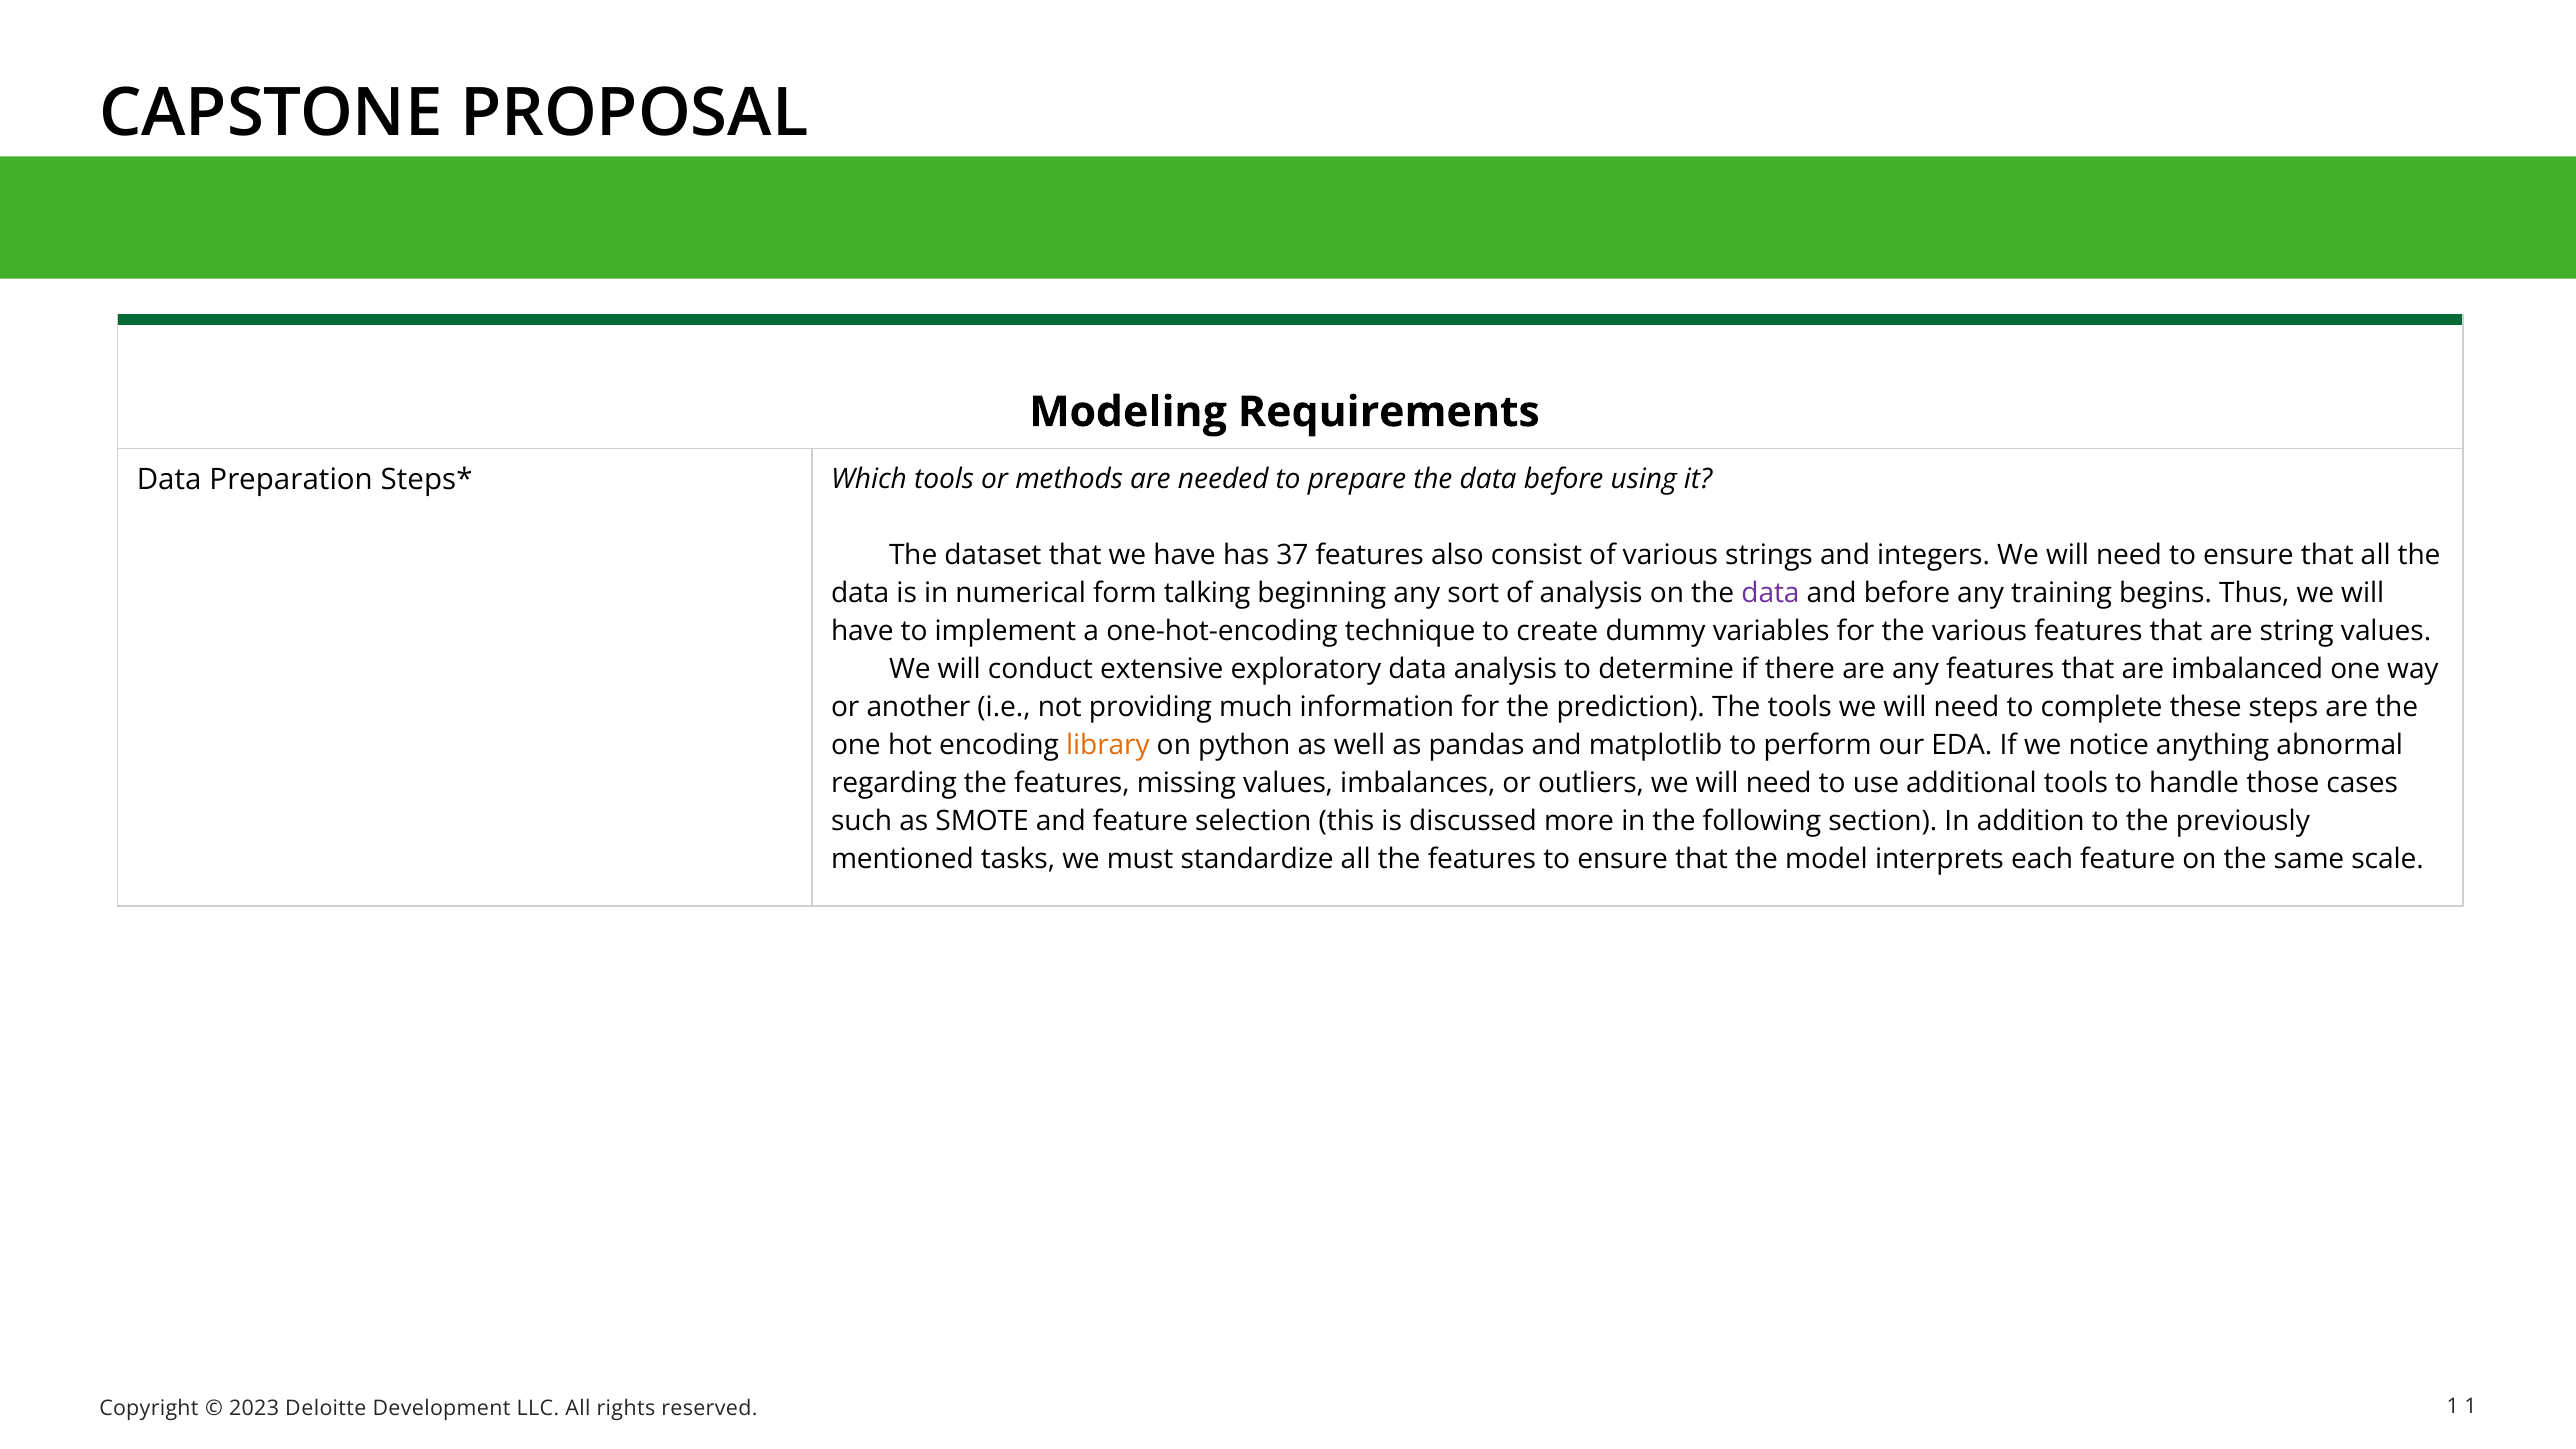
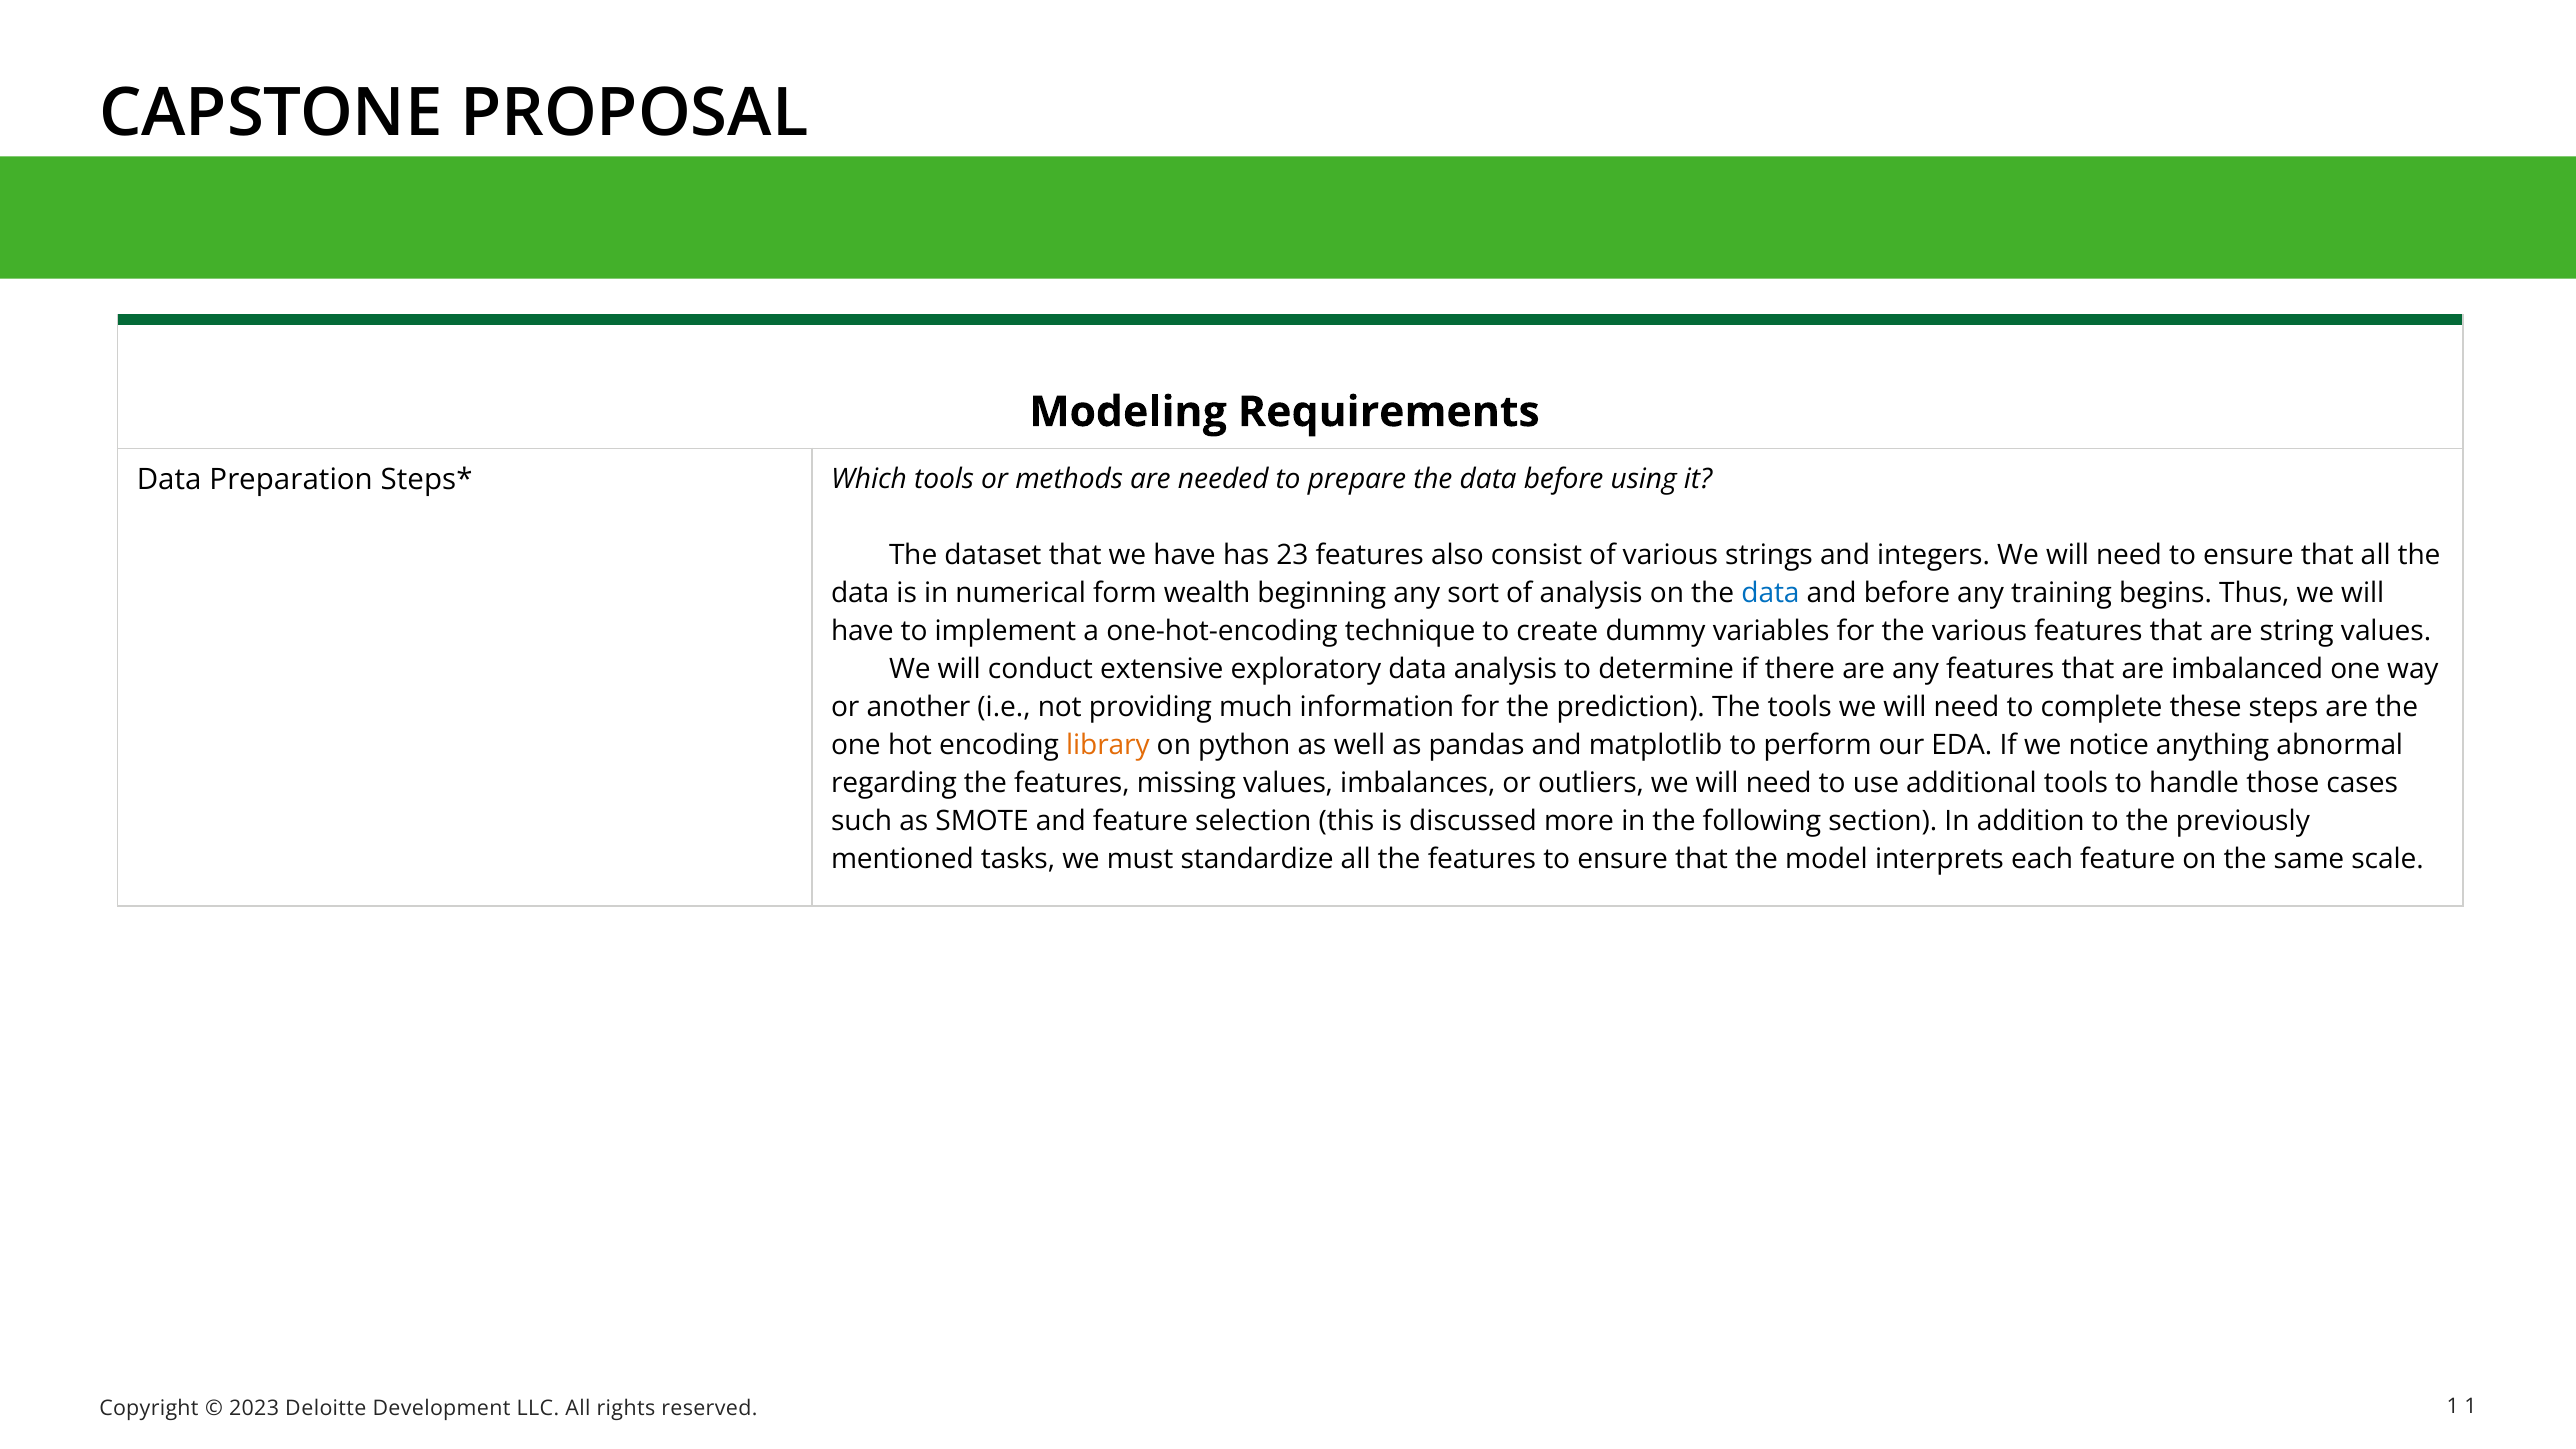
37: 37 -> 23
talking: talking -> wealth
data at (1771, 593) colour: purple -> blue
